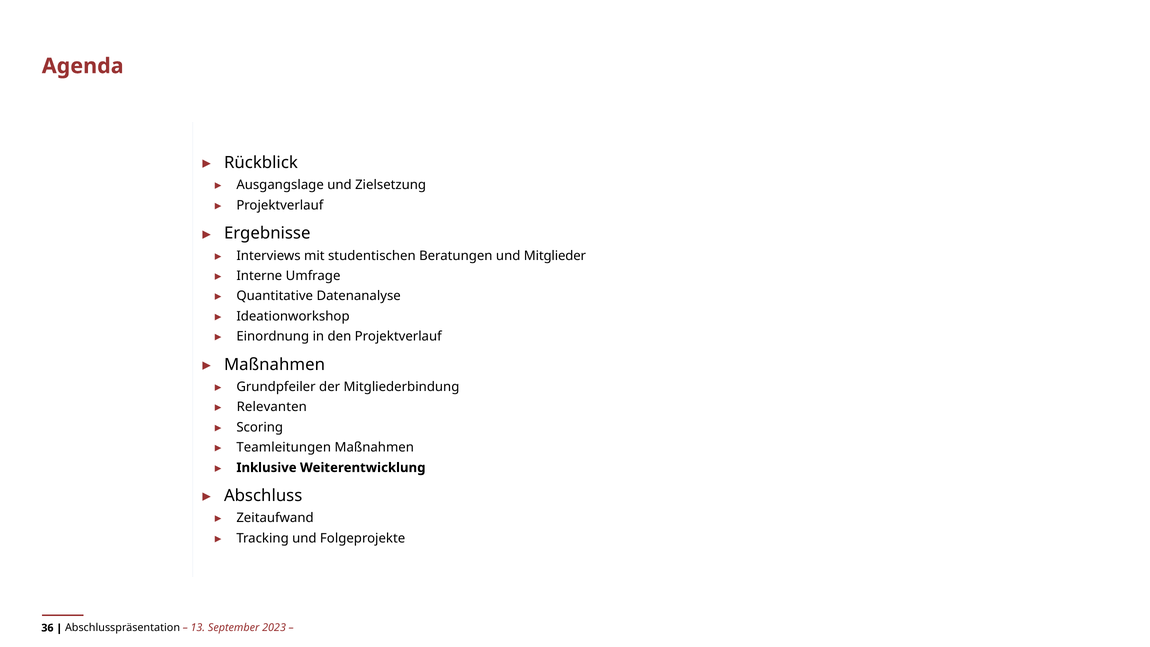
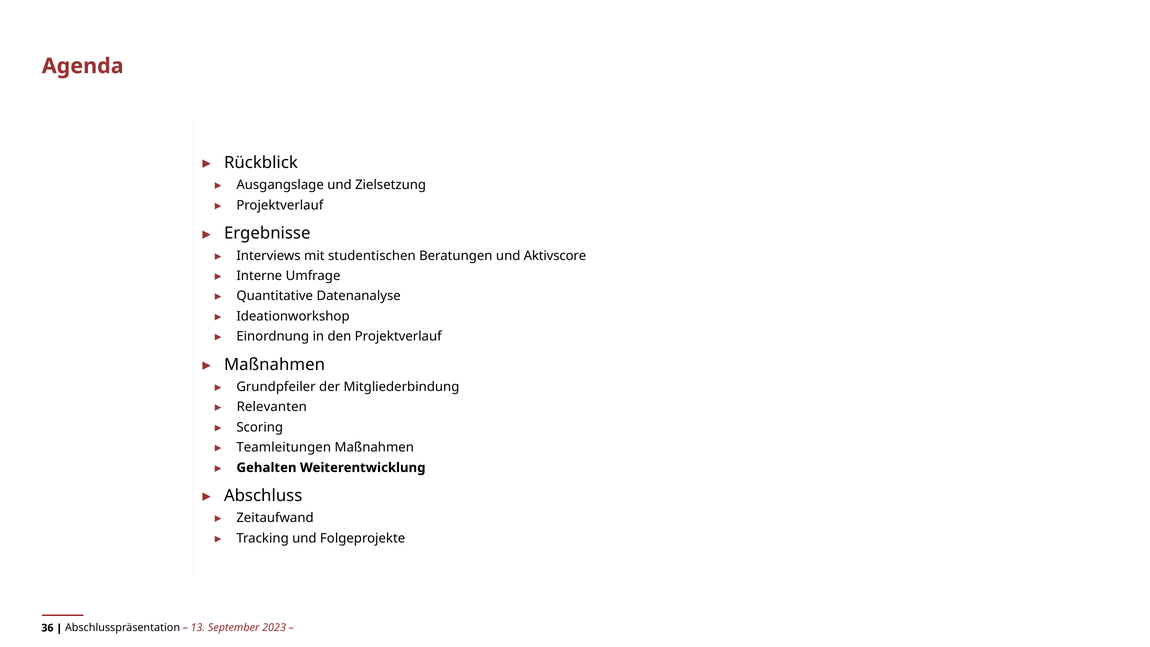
Mitglieder: Mitglieder -> Aktivscore
Inklusive: Inklusive -> Gehalten
